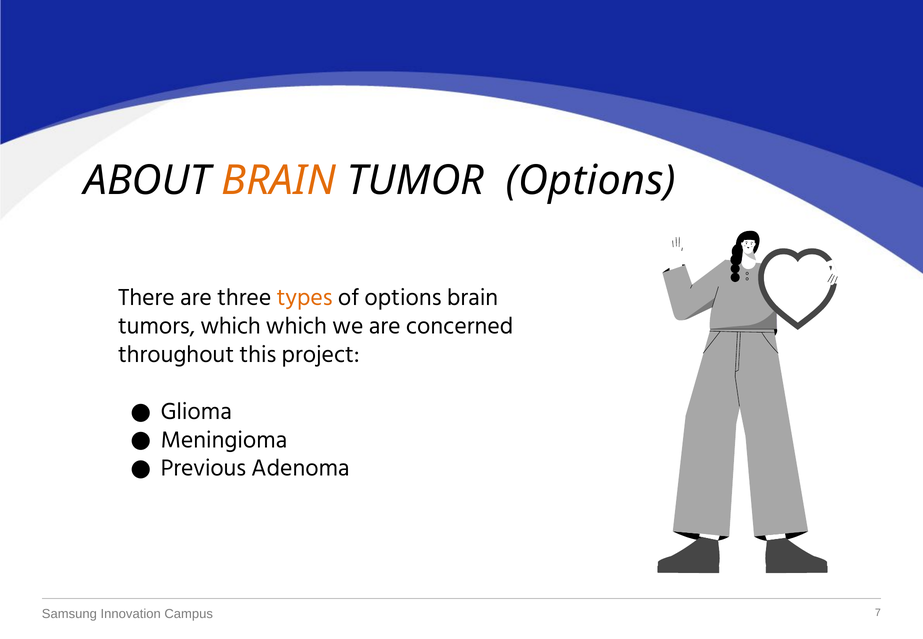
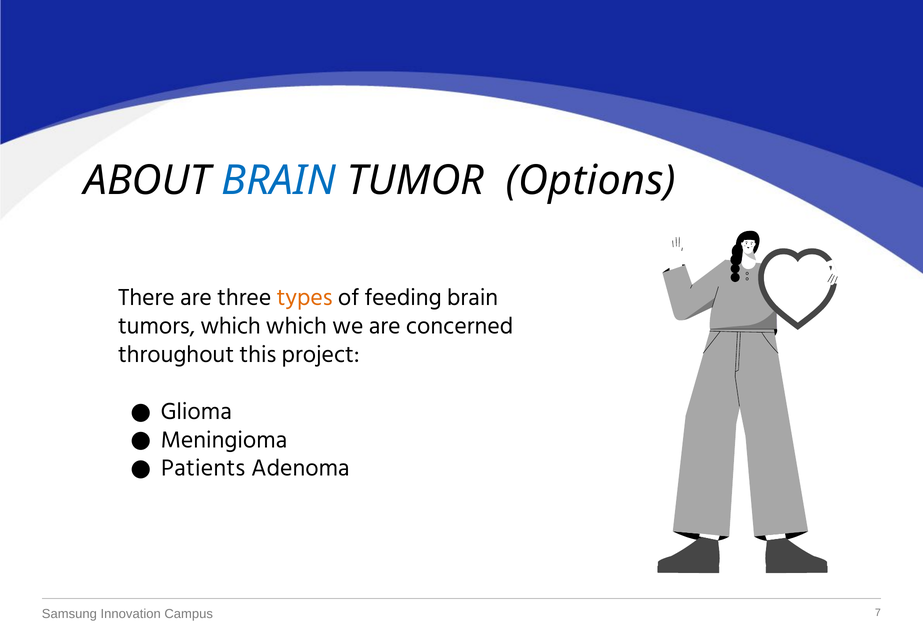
BRAIN at (279, 181) colour: orange -> blue
of options: options -> feeding
Previous: Previous -> Patients
